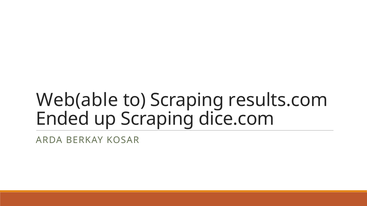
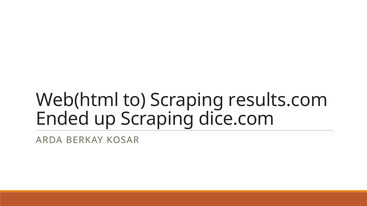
Web(able: Web(able -> Web(html
